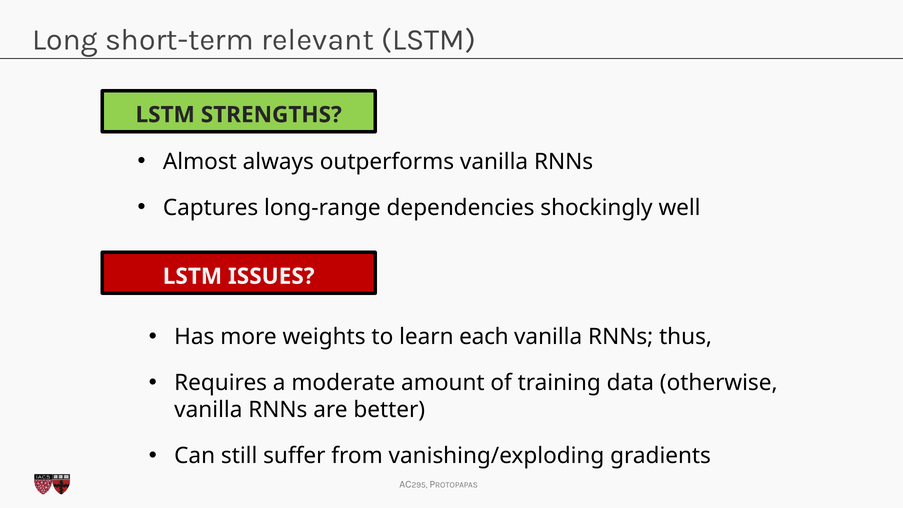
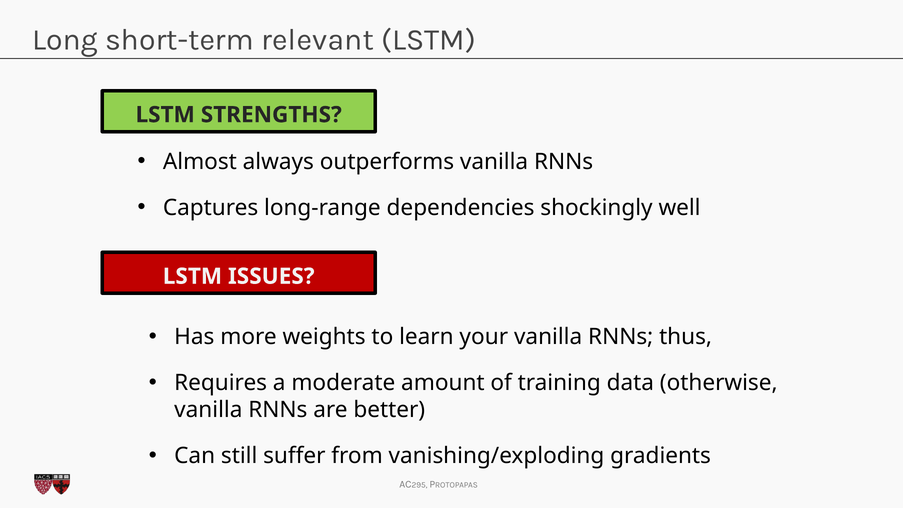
each: each -> your
